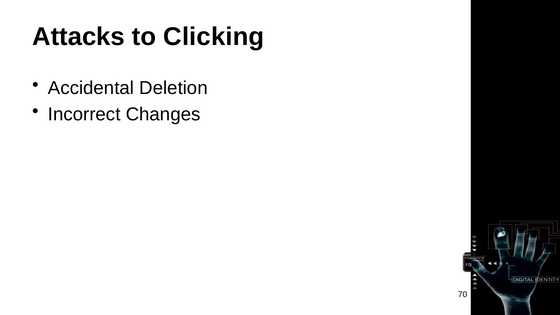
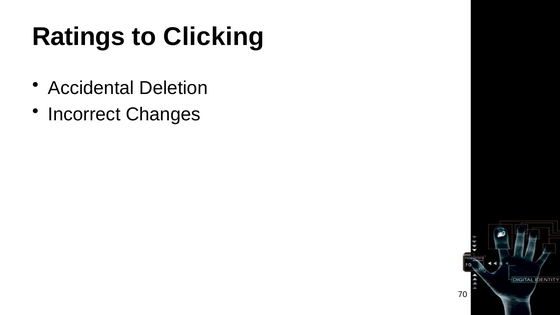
Attacks: Attacks -> Ratings
